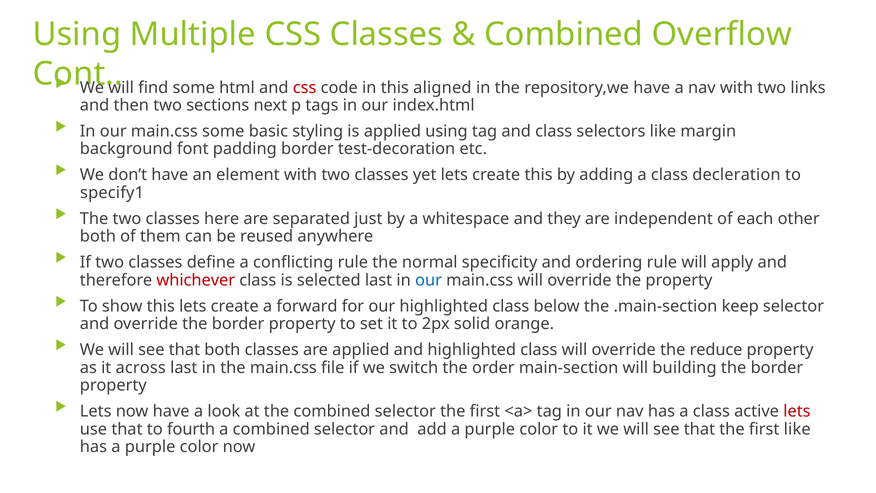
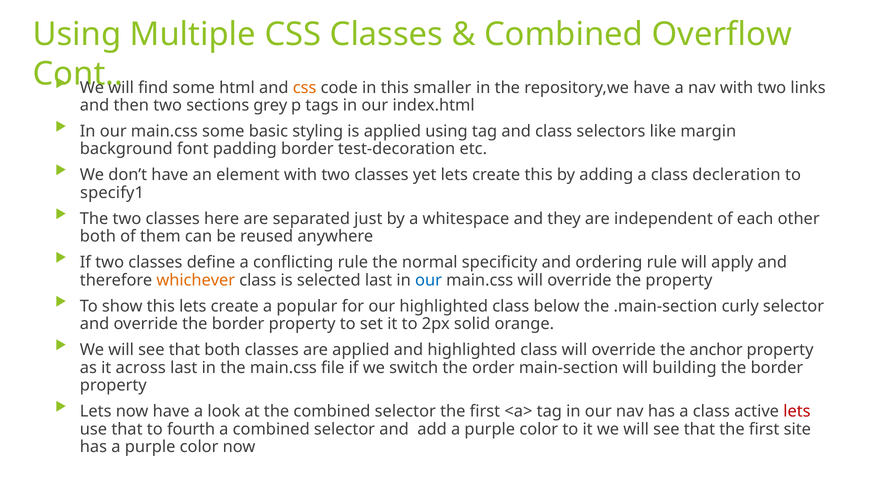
css at (305, 88) colour: red -> orange
aligned: aligned -> smaller
next: next -> grey
whichever colour: red -> orange
forward: forward -> popular
keep: keep -> curly
reduce: reduce -> anchor
first like: like -> site
